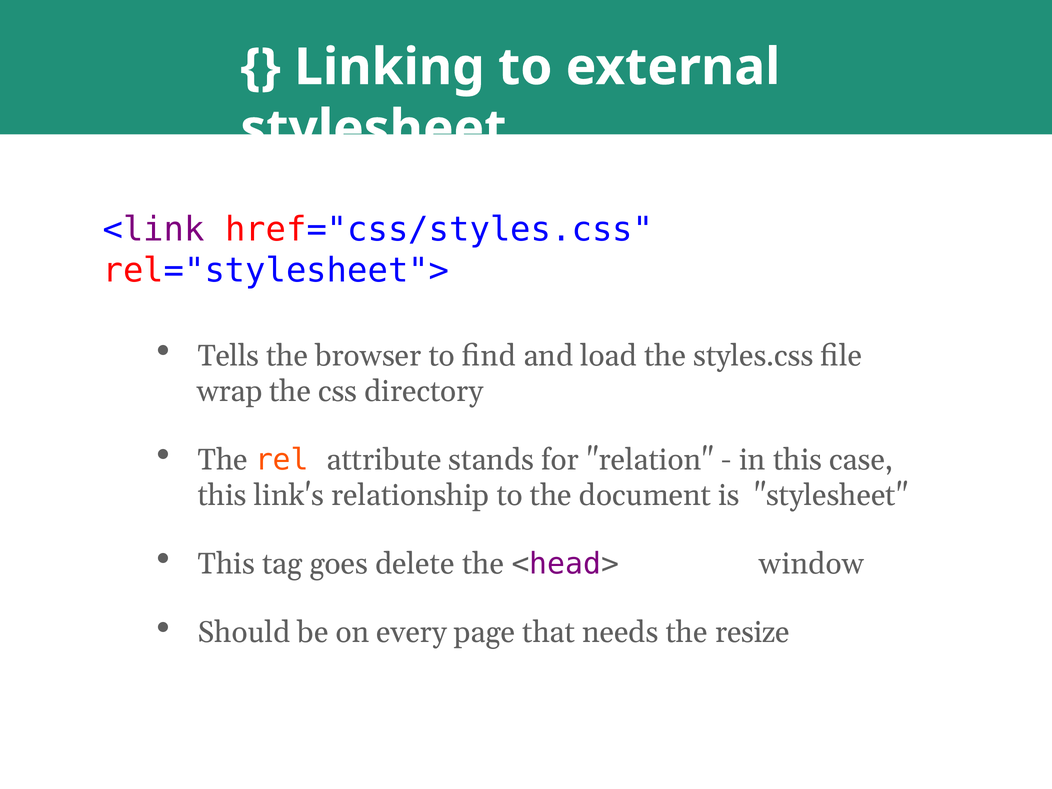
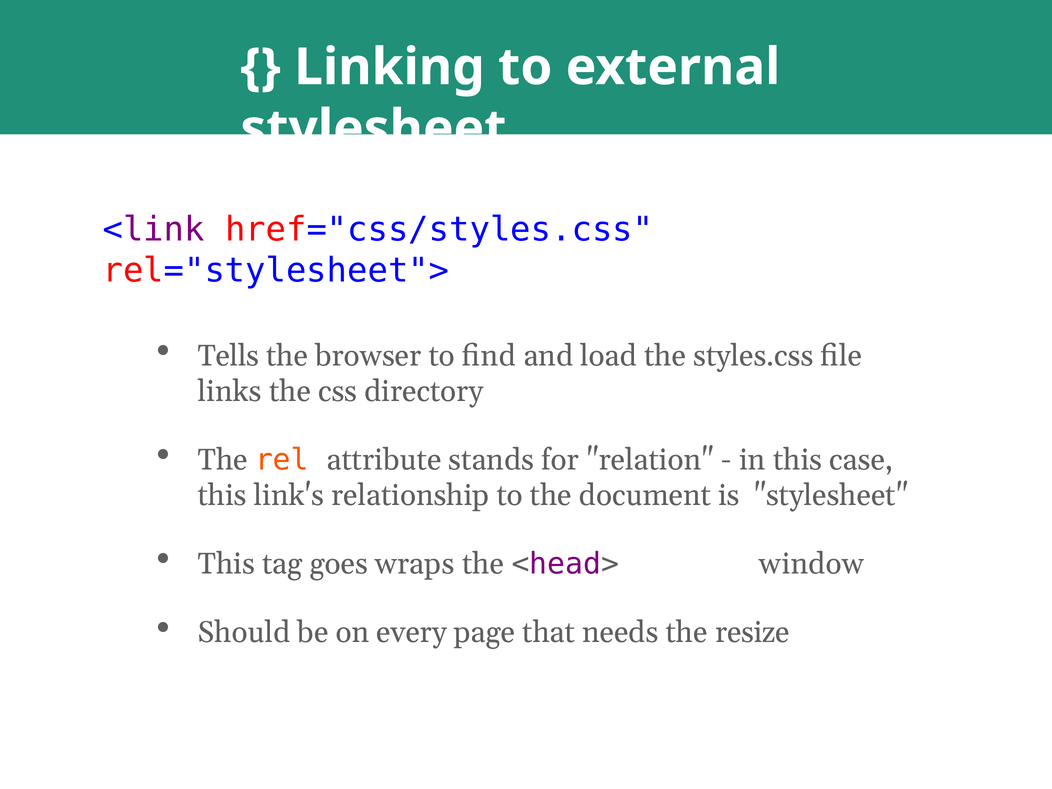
wrap: wrap -> links
delete: delete -> wraps
